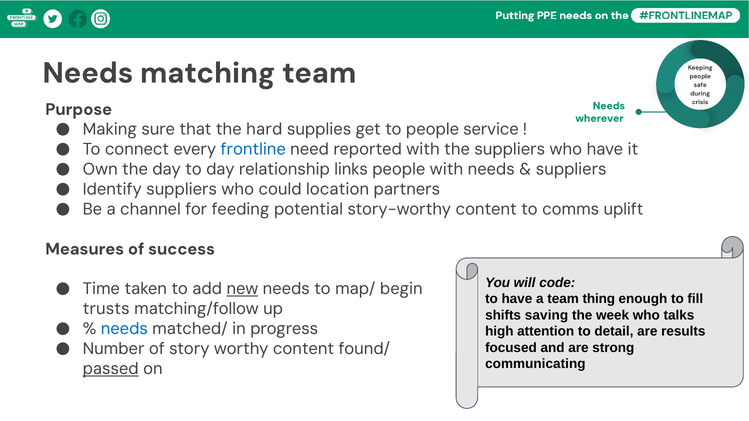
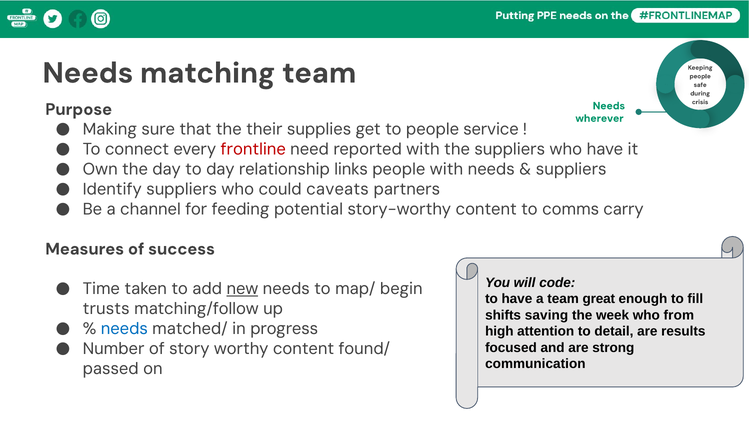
hard: hard -> their
frontline colour: blue -> red
location: location -> caveats
uplift: uplift -> carry
thing: thing -> great
talks: talks -> from
communicating: communicating -> communication
passed underline: present -> none
